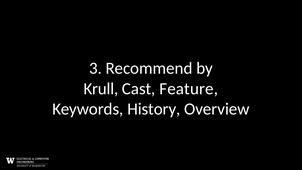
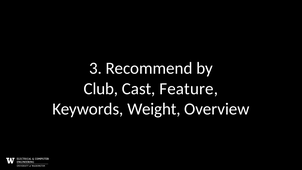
Krull: Krull -> Club
History: History -> Weight
